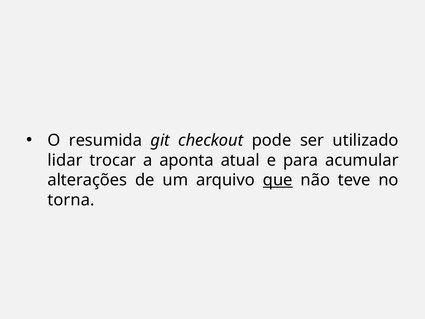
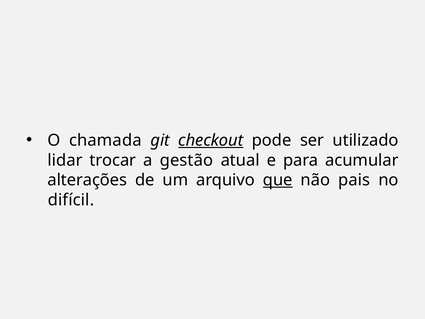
resumida: resumida -> chamada
checkout underline: none -> present
aponta: aponta -> gestão
teve: teve -> pais
torna: torna -> difícil
